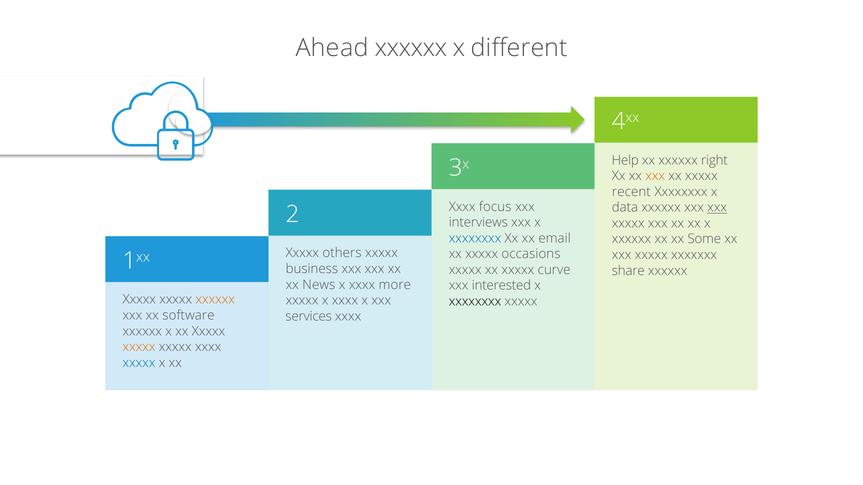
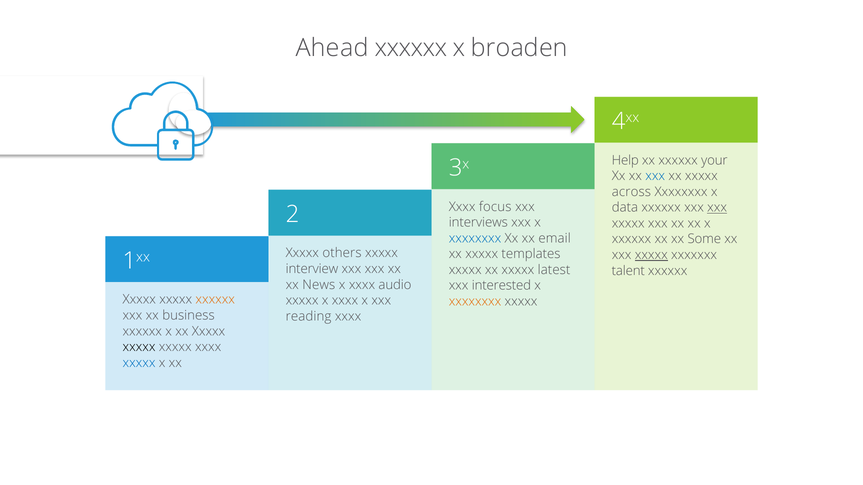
different: different -> broaden
right: right -> your
xxx at (655, 176) colour: orange -> blue
recent: recent -> across
occasions: occasions -> templates
xxxxx at (651, 255) underline: none -> present
business: business -> interview
curve: curve -> latest
share: share -> talent
more: more -> audio
xxxxxxxx at (475, 302) colour: black -> orange
software: software -> business
services: services -> reading
xxxxx at (139, 347) colour: orange -> black
